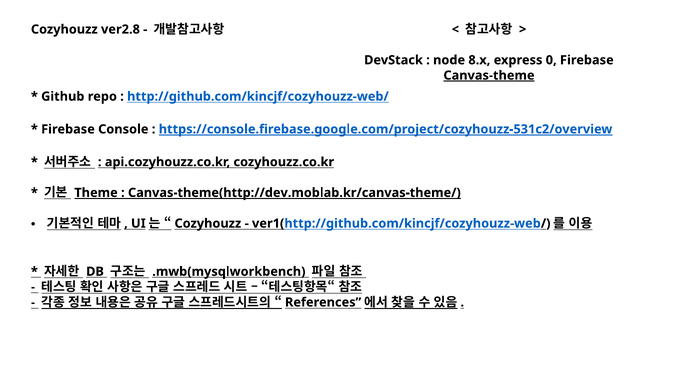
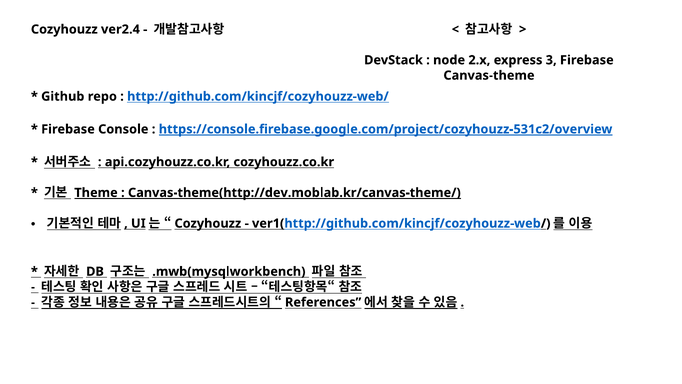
ver2.8: ver2.8 -> ver2.4
8.x: 8.x -> 2.x
0: 0 -> 3
Canvas-theme underline: present -> none
